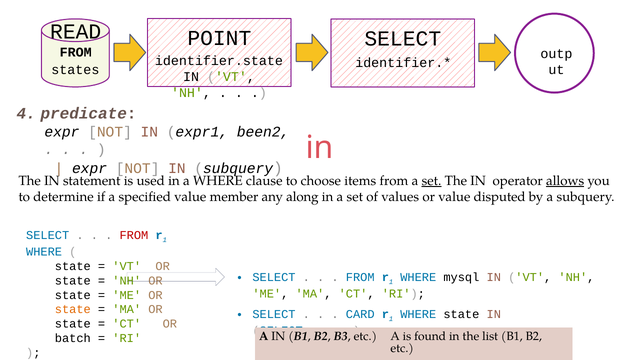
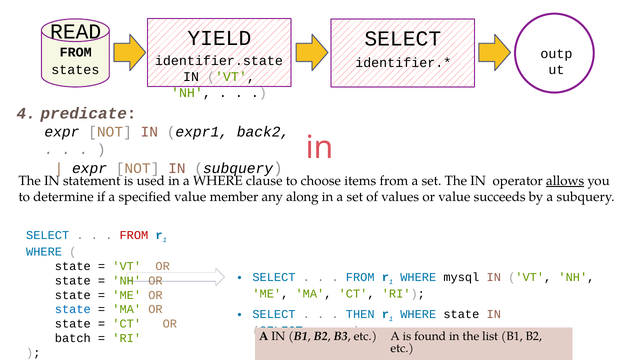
POINT: POINT -> YIELD
been2: been2 -> back2
set at (432, 180) underline: present -> none
disputed: disputed -> succeeds
state at (73, 309) colour: orange -> blue
CARD: CARD -> THEN
